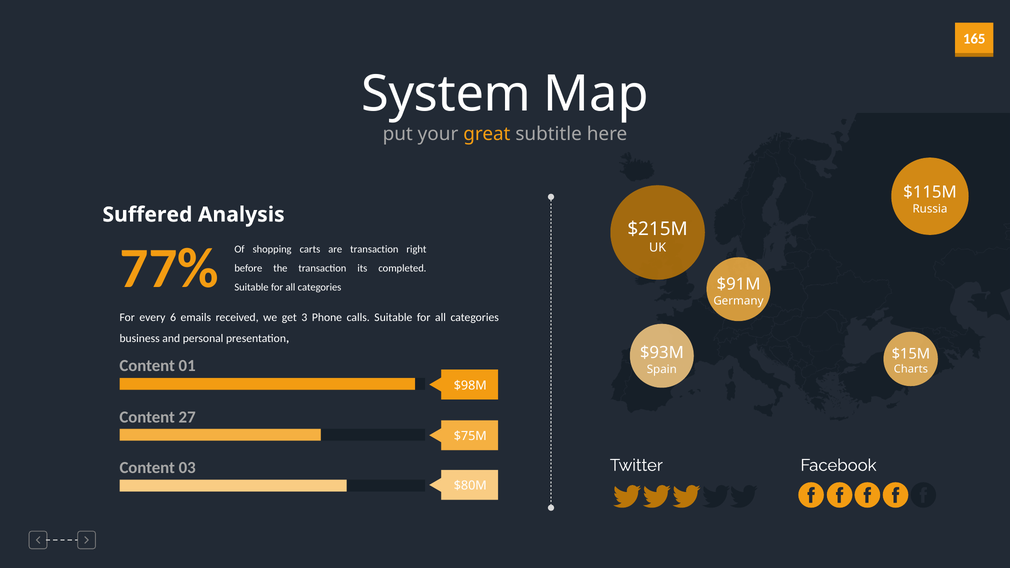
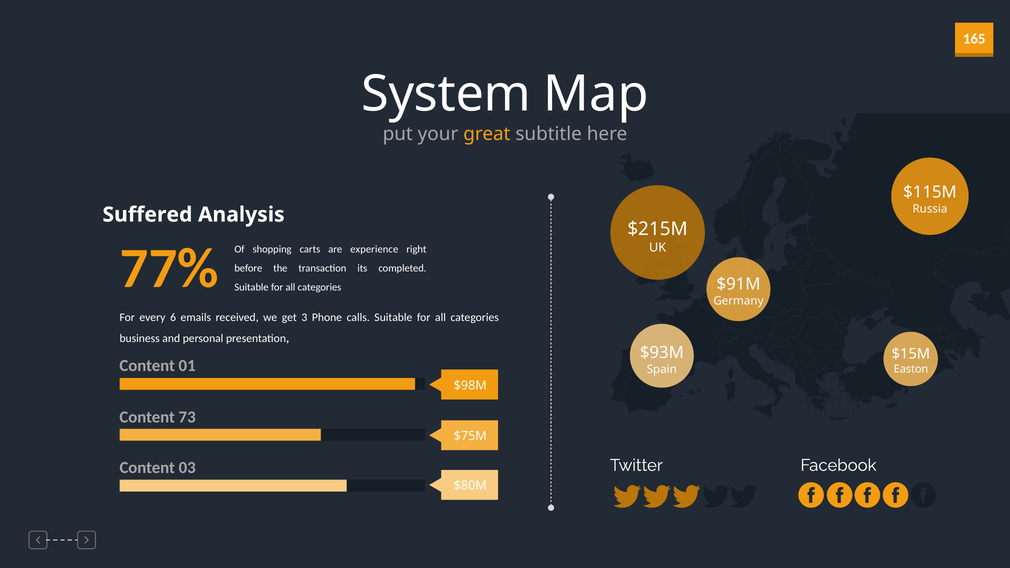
are transaction: transaction -> experience
Charts: Charts -> Easton
27: 27 -> 73
